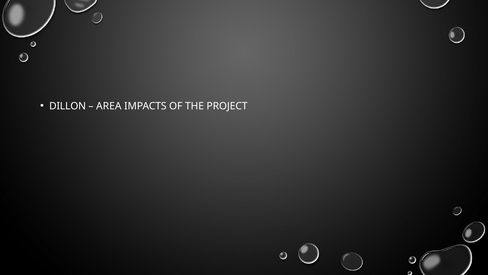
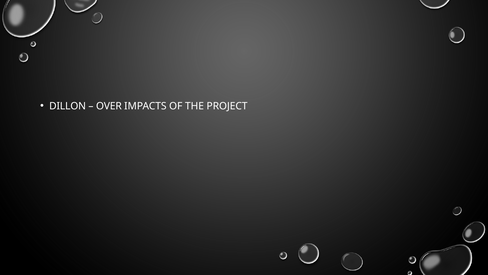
AREA: AREA -> OVER
